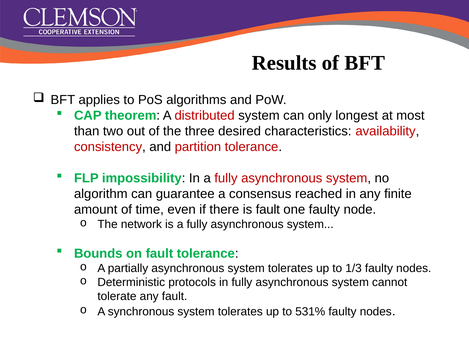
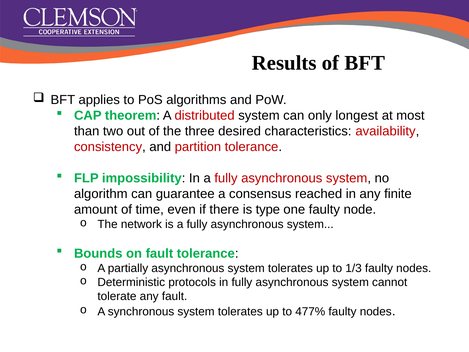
is fault: fault -> type
531%: 531% -> 477%
